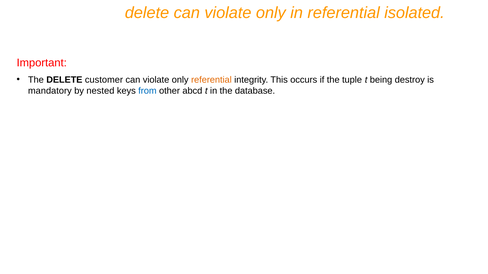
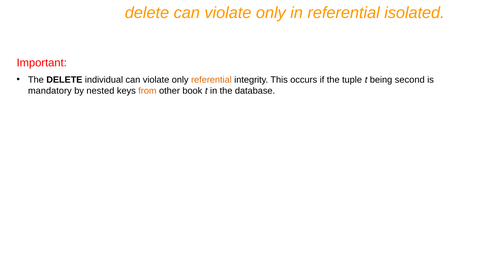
customer: customer -> individual
destroy: destroy -> second
from colour: blue -> orange
abcd: abcd -> book
